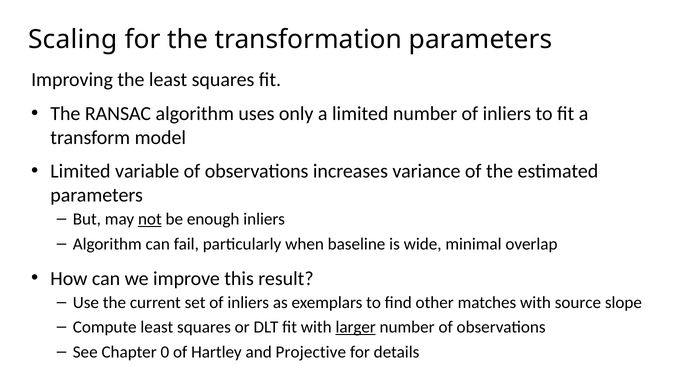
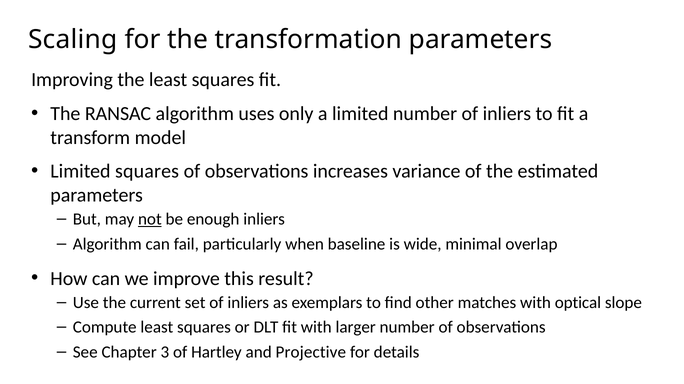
Limited variable: variable -> squares
source: source -> optical
larger underline: present -> none
0: 0 -> 3
